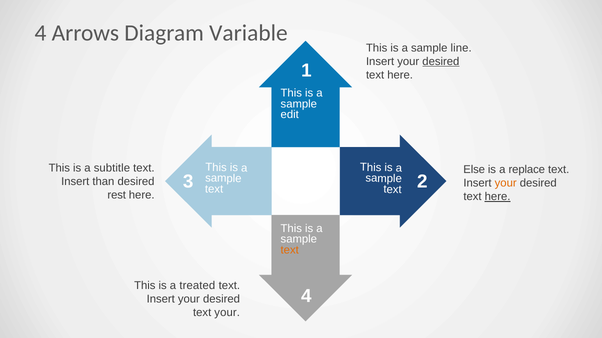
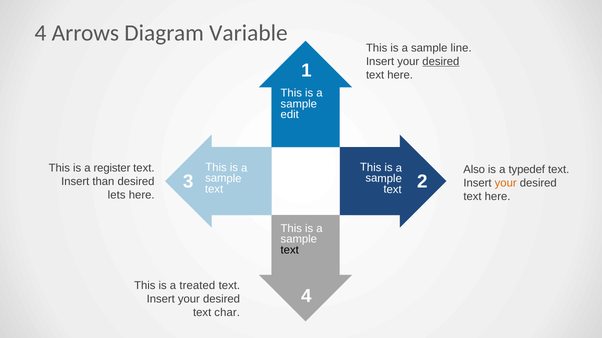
subtitle: subtitle -> register
Else: Else -> Also
replace: replace -> typedef
rest: rest -> lets
here at (498, 197) underline: present -> none
text at (290, 250) colour: orange -> black
text your: your -> char
